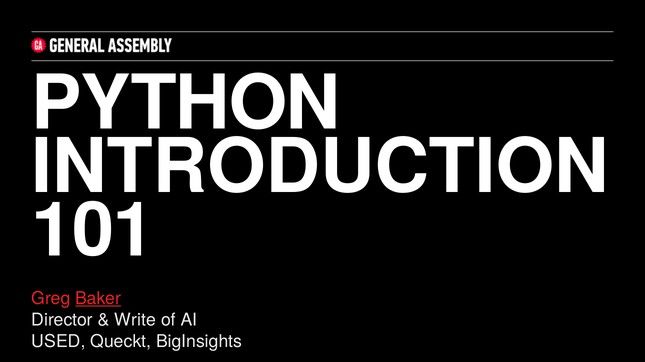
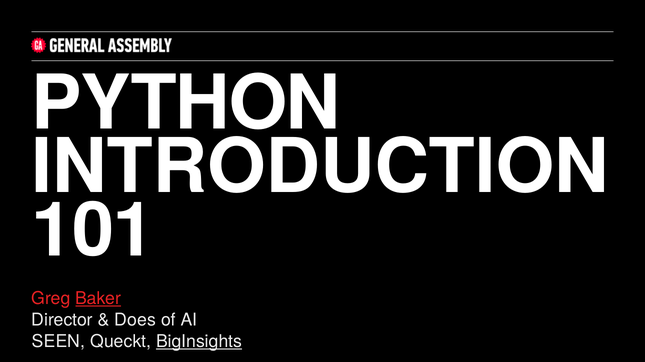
Write: Write -> Does
USED: USED -> SEEN
BigInsights underline: none -> present
